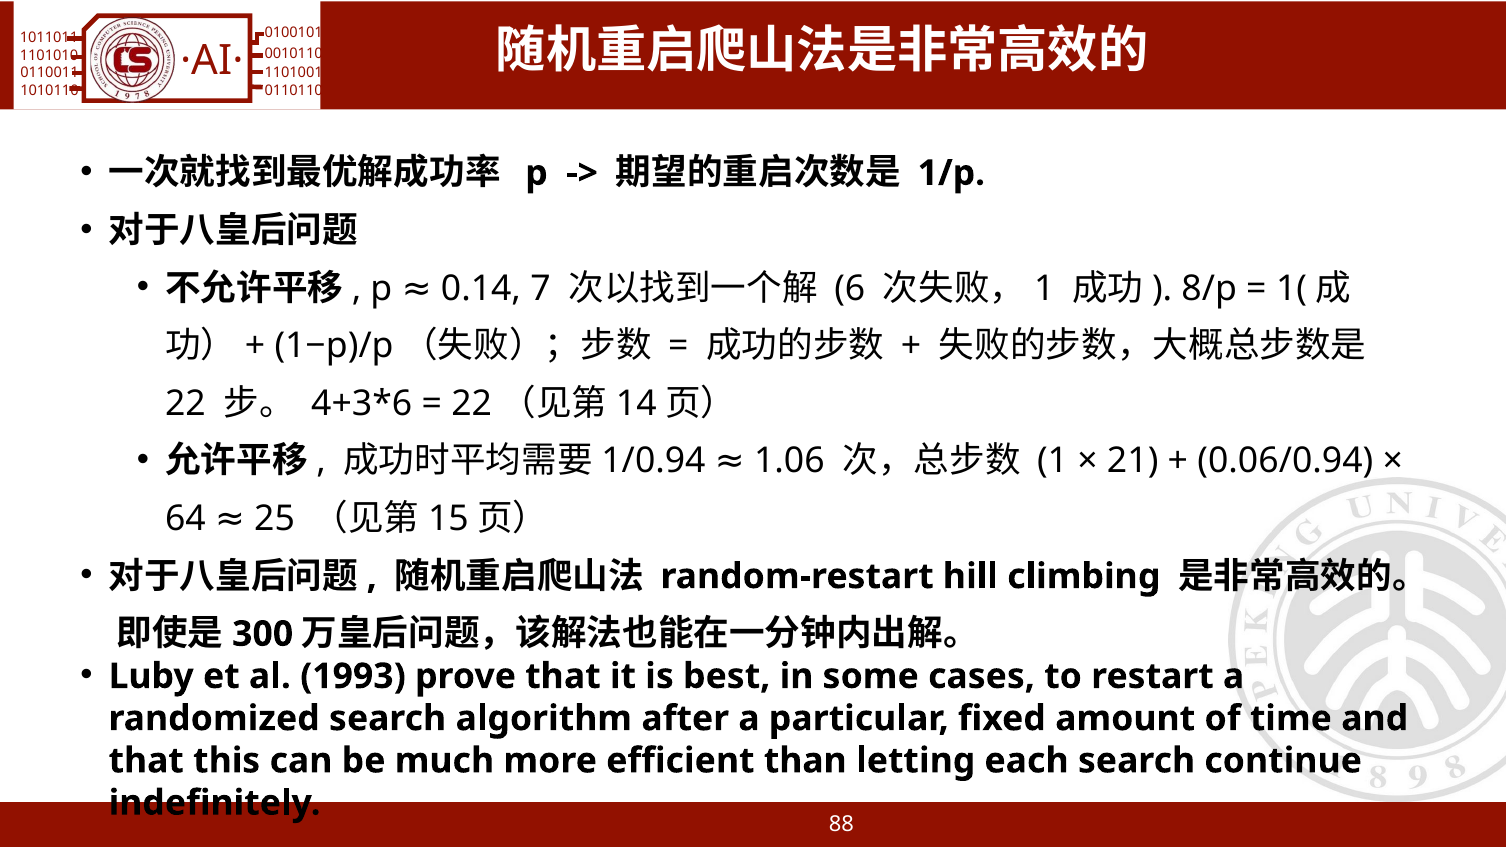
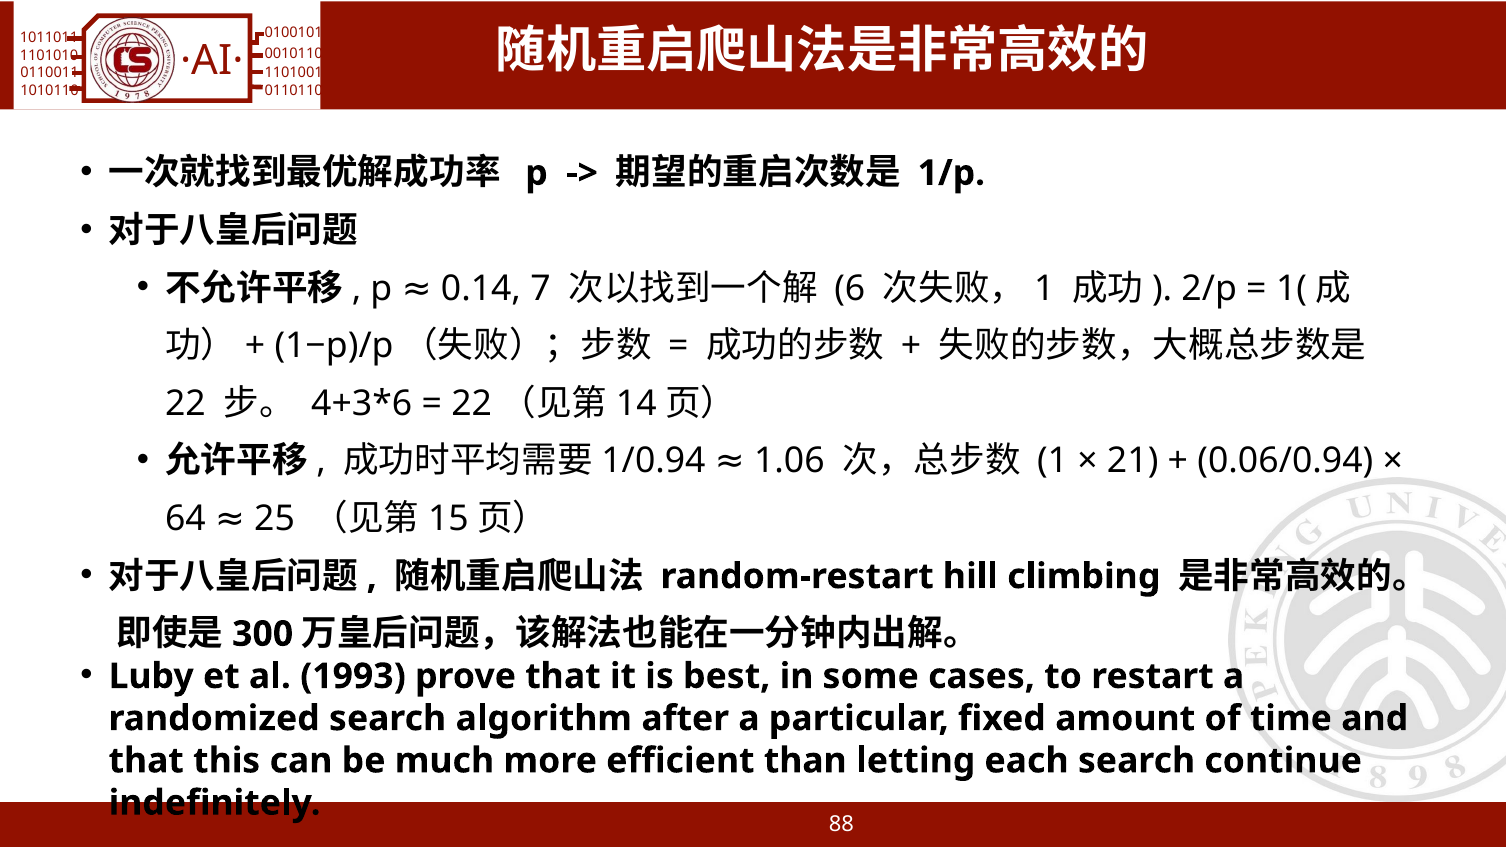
8/p: 8/p -> 2/p
